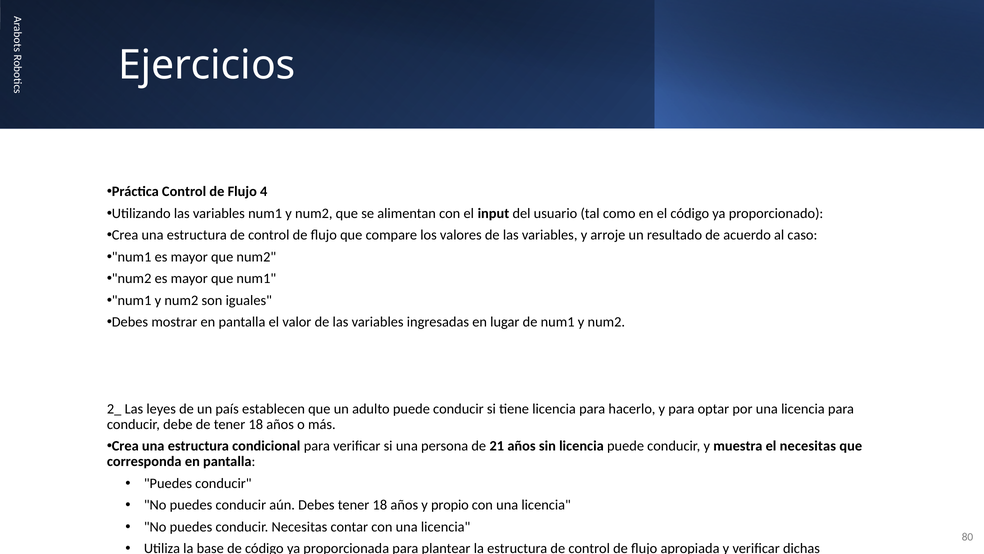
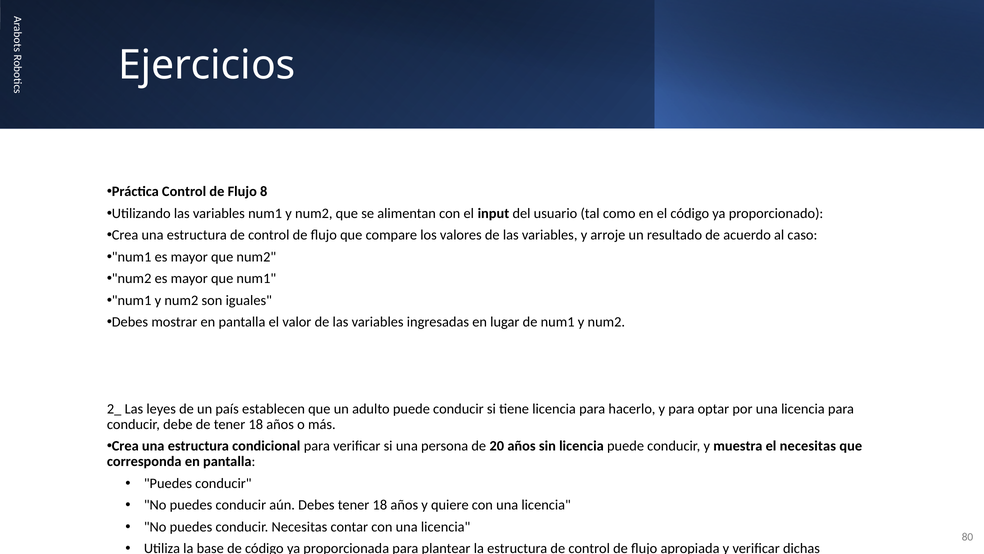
4: 4 -> 8
21: 21 -> 20
propio: propio -> quiere
